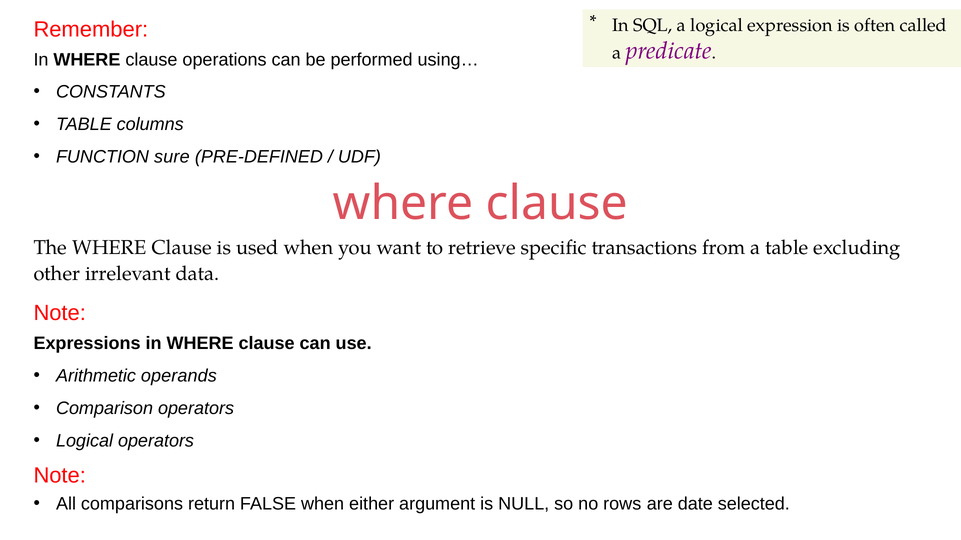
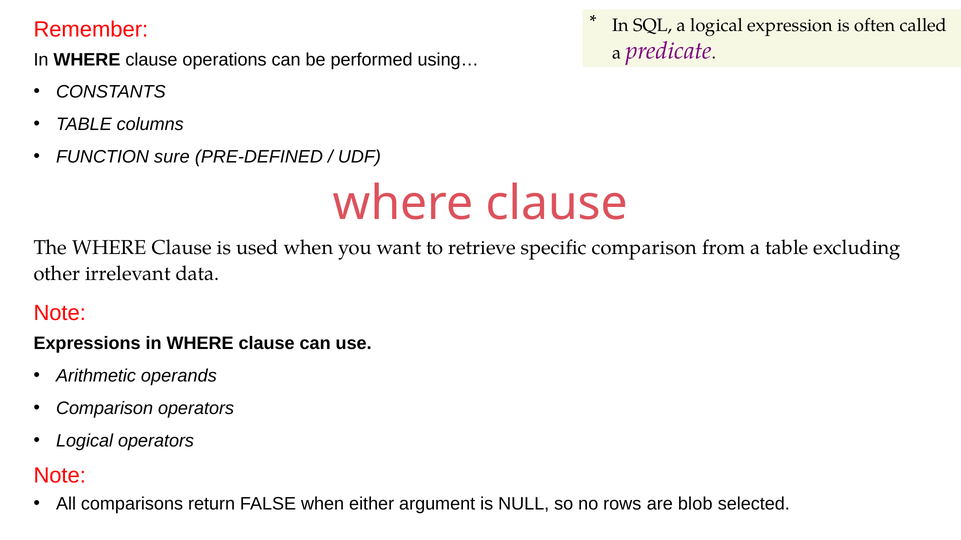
specific transactions: transactions -> comparison
date: date -> blob
